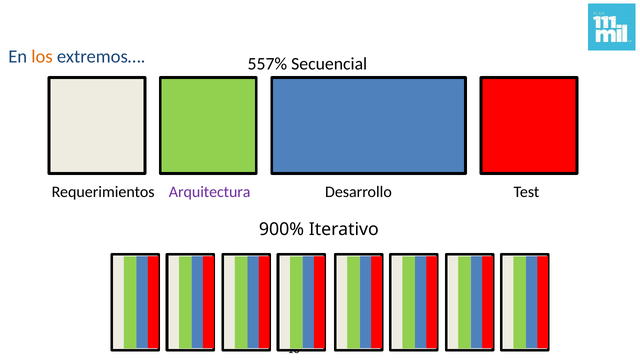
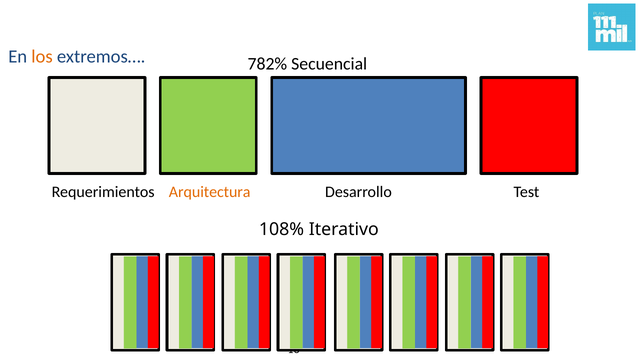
557%: 557% -> 782%
Arquitectura colour: purple -> orange
900%: 900% -> 108%
